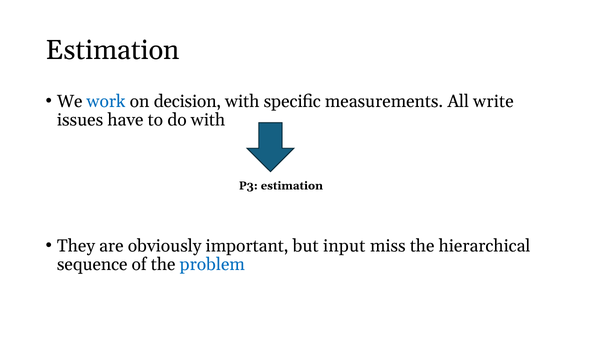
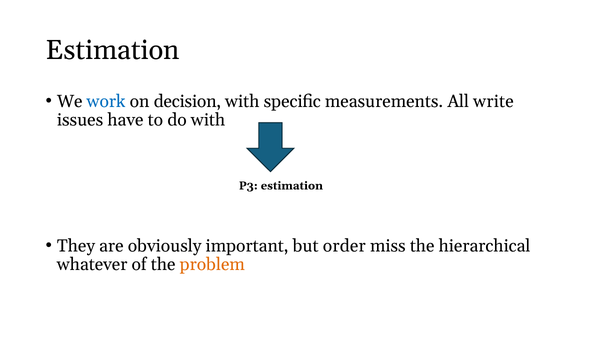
input: input -> order
sequence: sequence -> whatever
problem colour: blue -> orange
